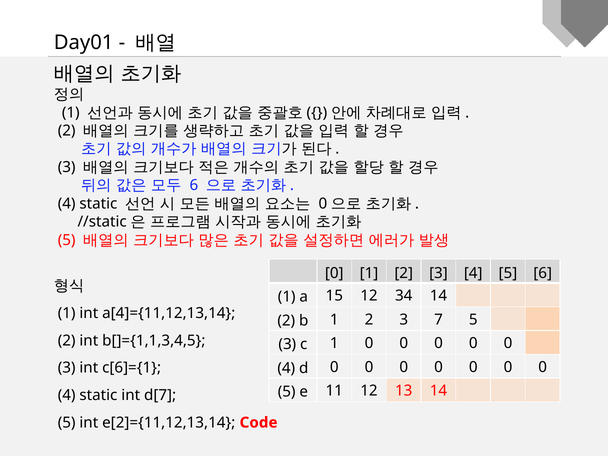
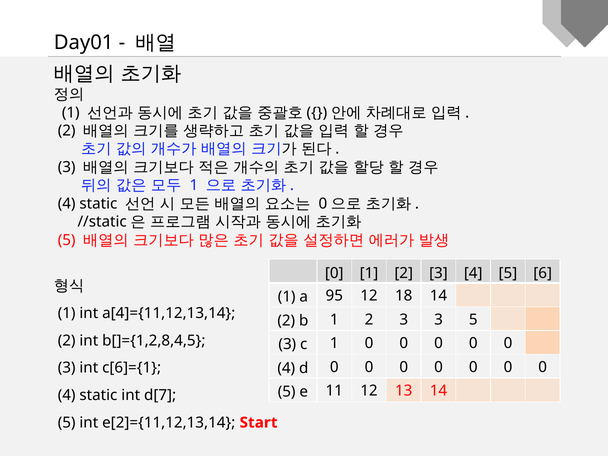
6 at (194, 185): 6 -> 1
15: 15 -> 95
34: 34 -> 18
3 7: 7 -> 3
b[]={1,1,3,4,5: b[]={1,1,3,4,5 -> b[]={1,2,8,4,5
Code: Code -> Start
